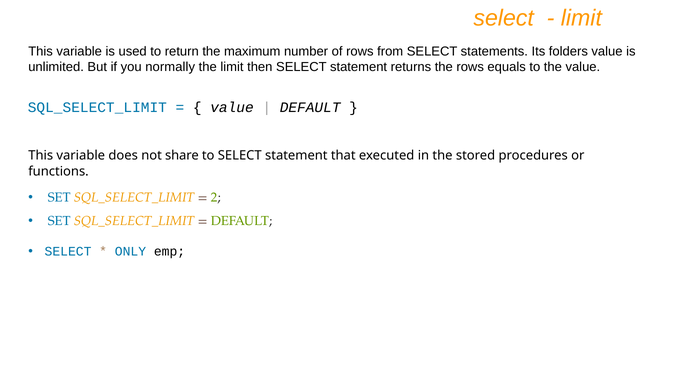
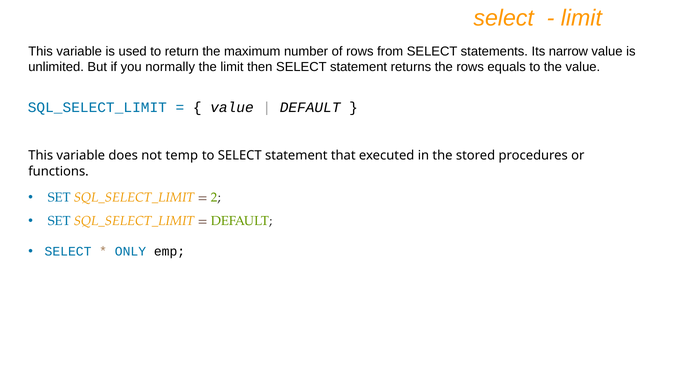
folders: folders -> narrow
share: share -> temp
